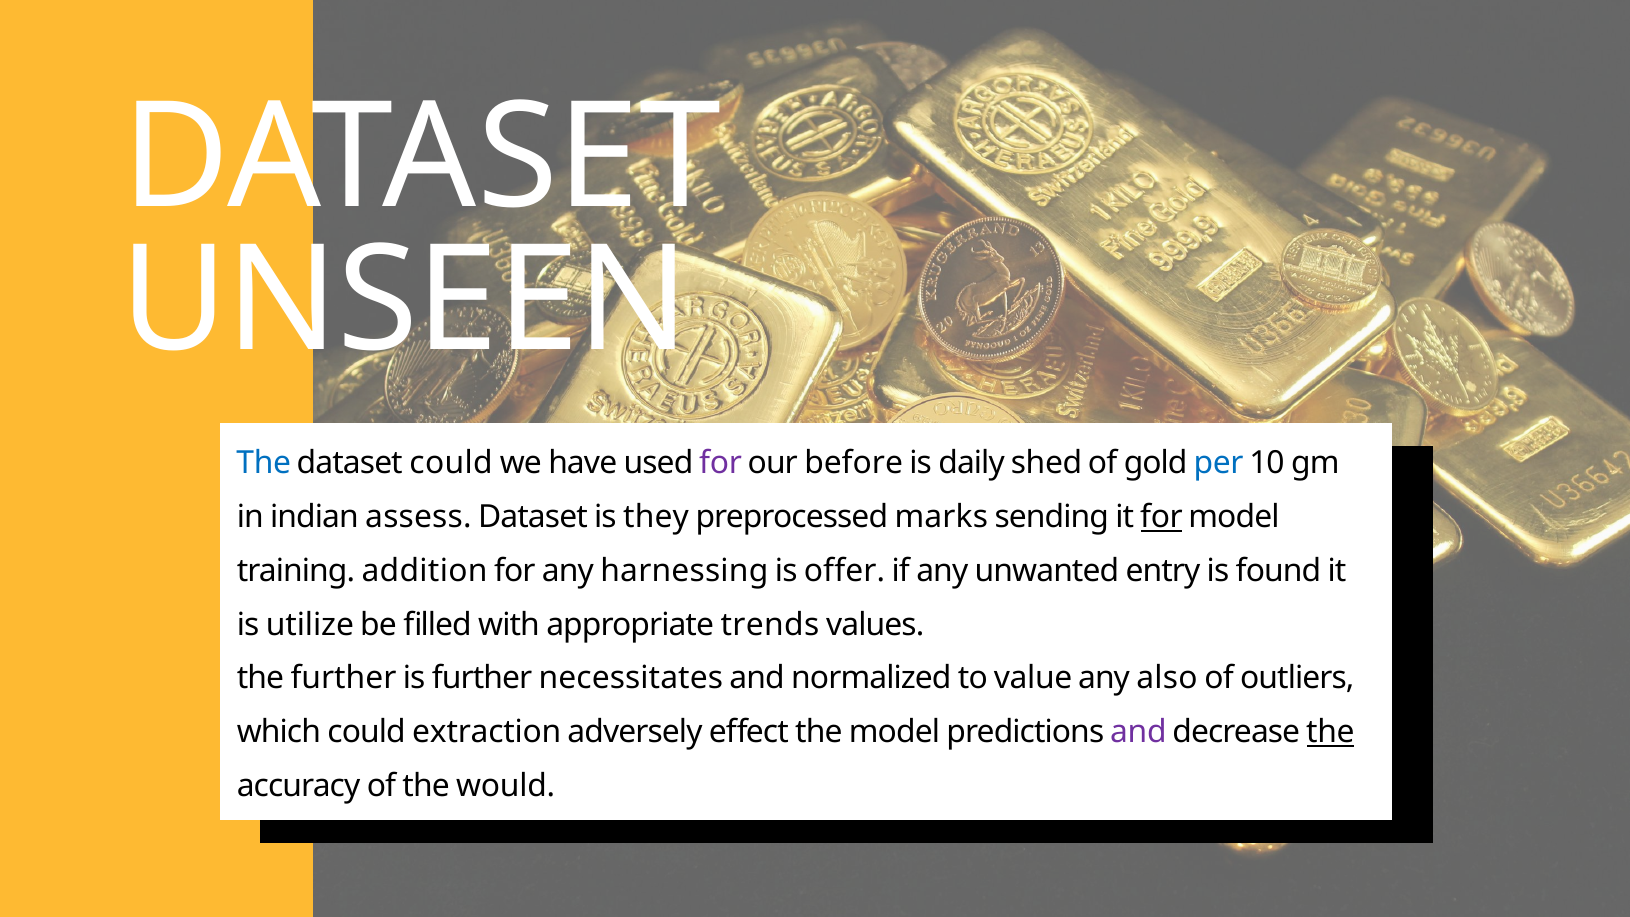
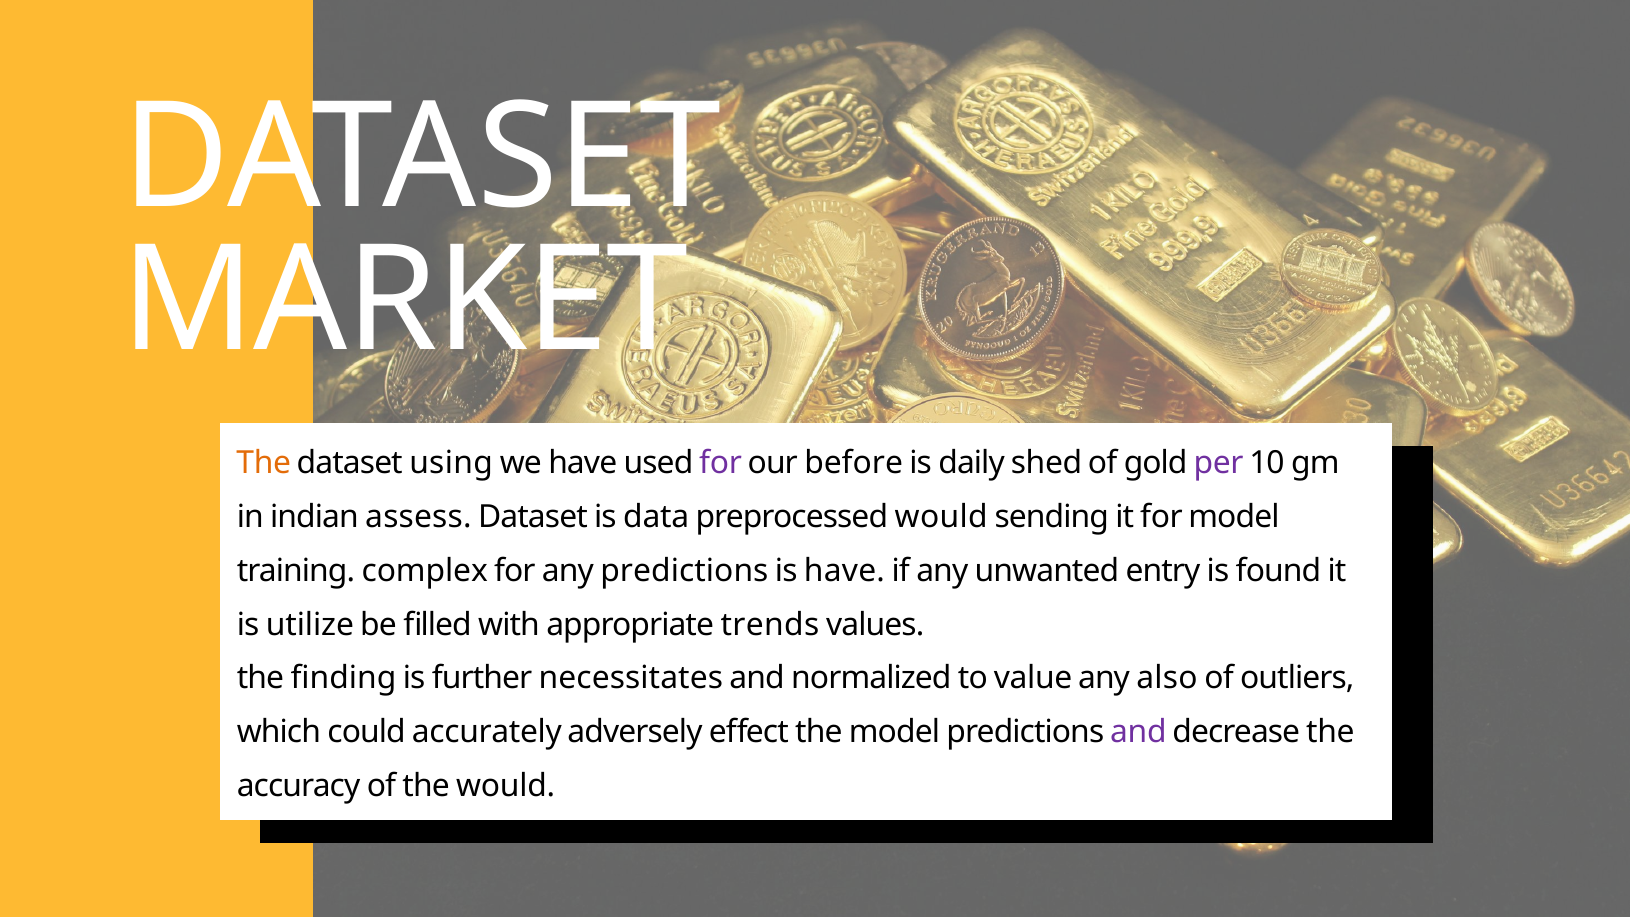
UNSEEN: UNSEEN -> MARKET
The at (264, 463) colour: blue -> orange
dataset could: could -> using
per colour: blue -> purple
they: they -> data
preprocessed marks: marks -> would
for at (1161, 517) underline: present -> none
addition: addition -> complex
any harnessing: harnessing -> predictions
is offer: offer -> have
the further: further -> finding
extraction: extraction -> accurately
the at (1330, 732) underline: present -> none
